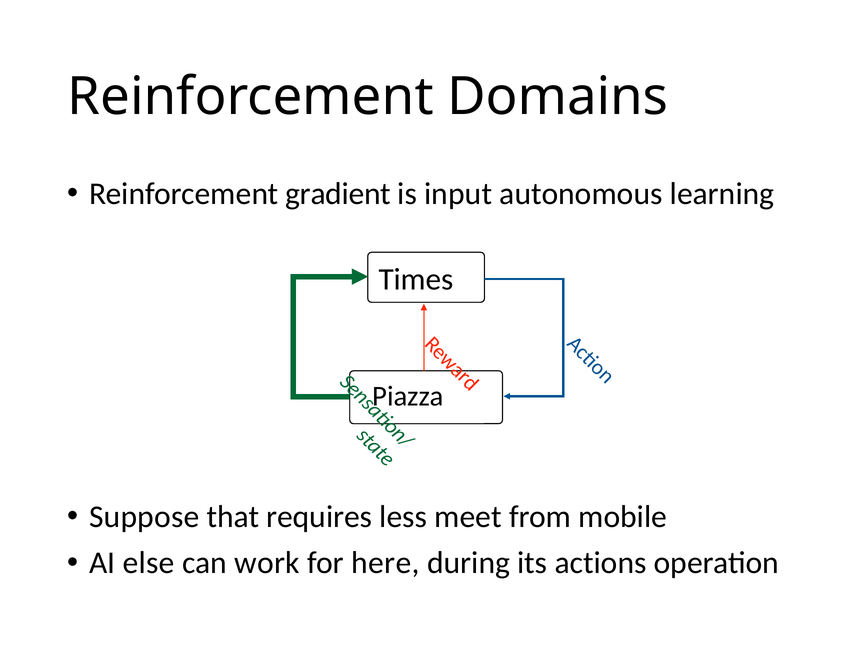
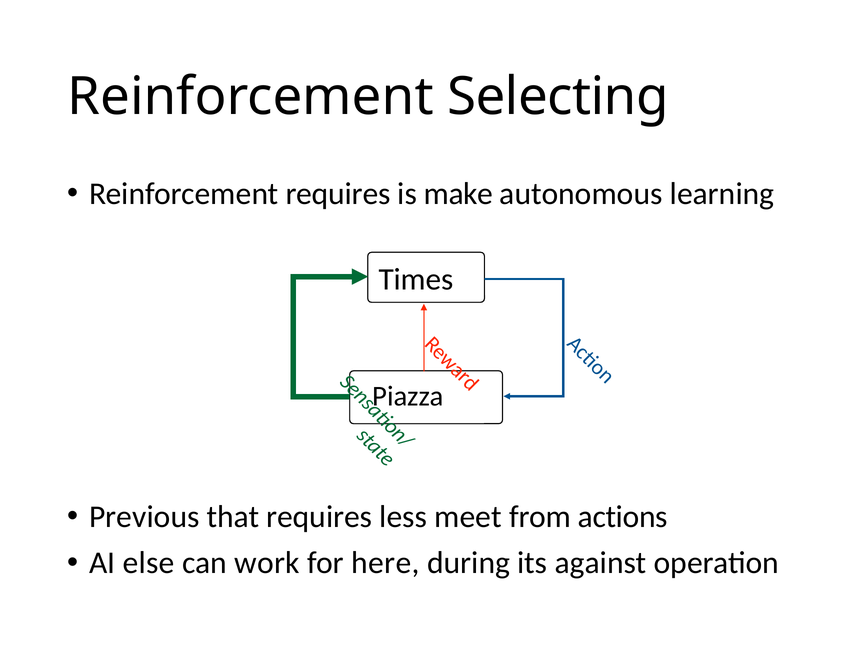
Domains: Domains -> Selecting
Reinforcement gradient: gradient -> requires
input: input -> make
Suppose: Suppose -> Previous
mobile: mobile -> actions
actions: actions -> against
